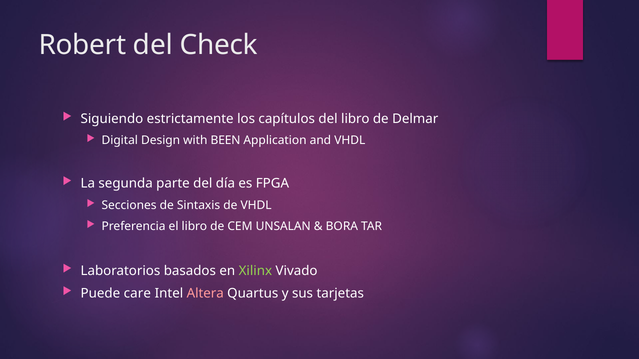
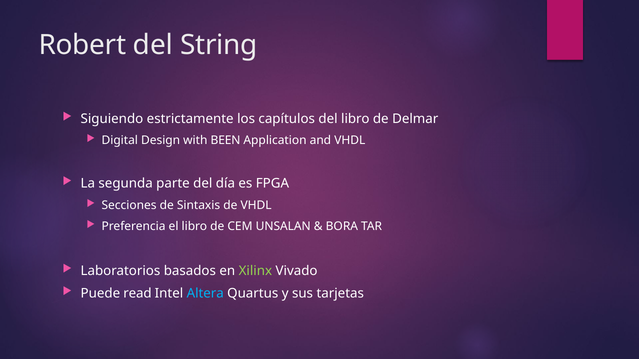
Check: Check -> String
care: care -> read
Altera colour: pink -> light blue
